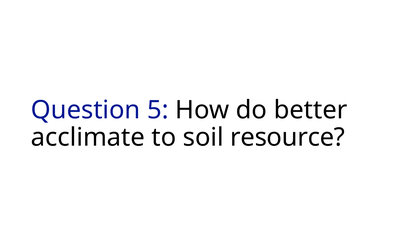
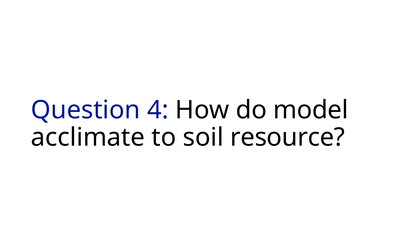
5: 5 -> 4
better: better -> model
